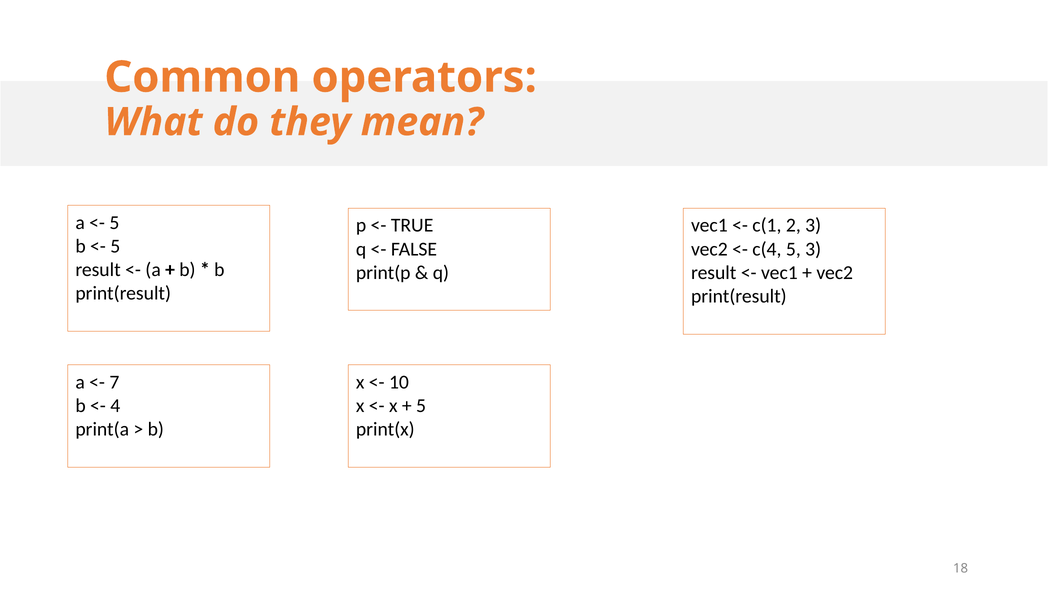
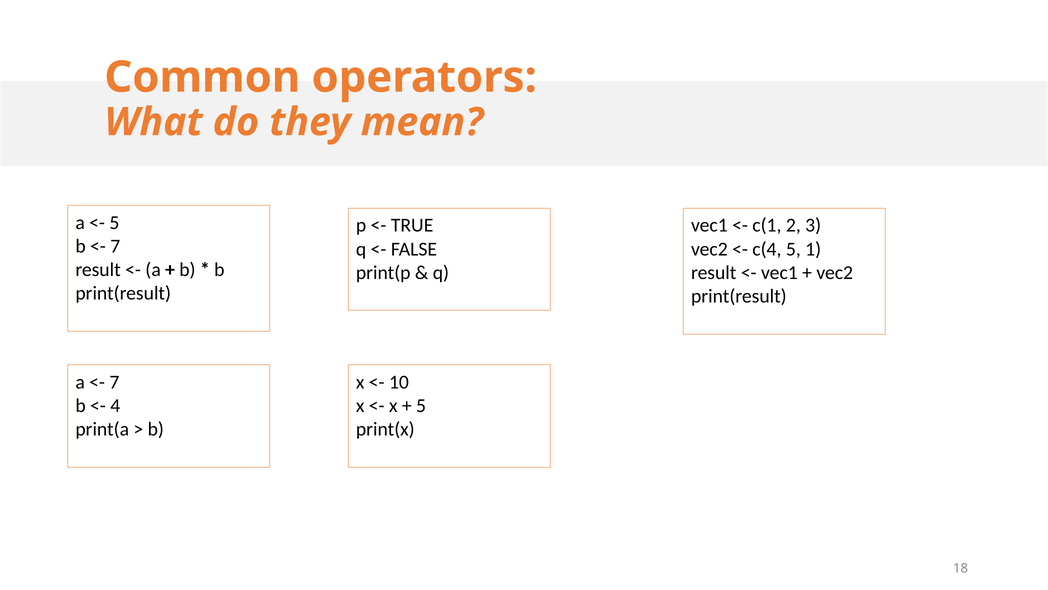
5 at (115, 246): 5 -> 7
5 3: 3 -> 1
